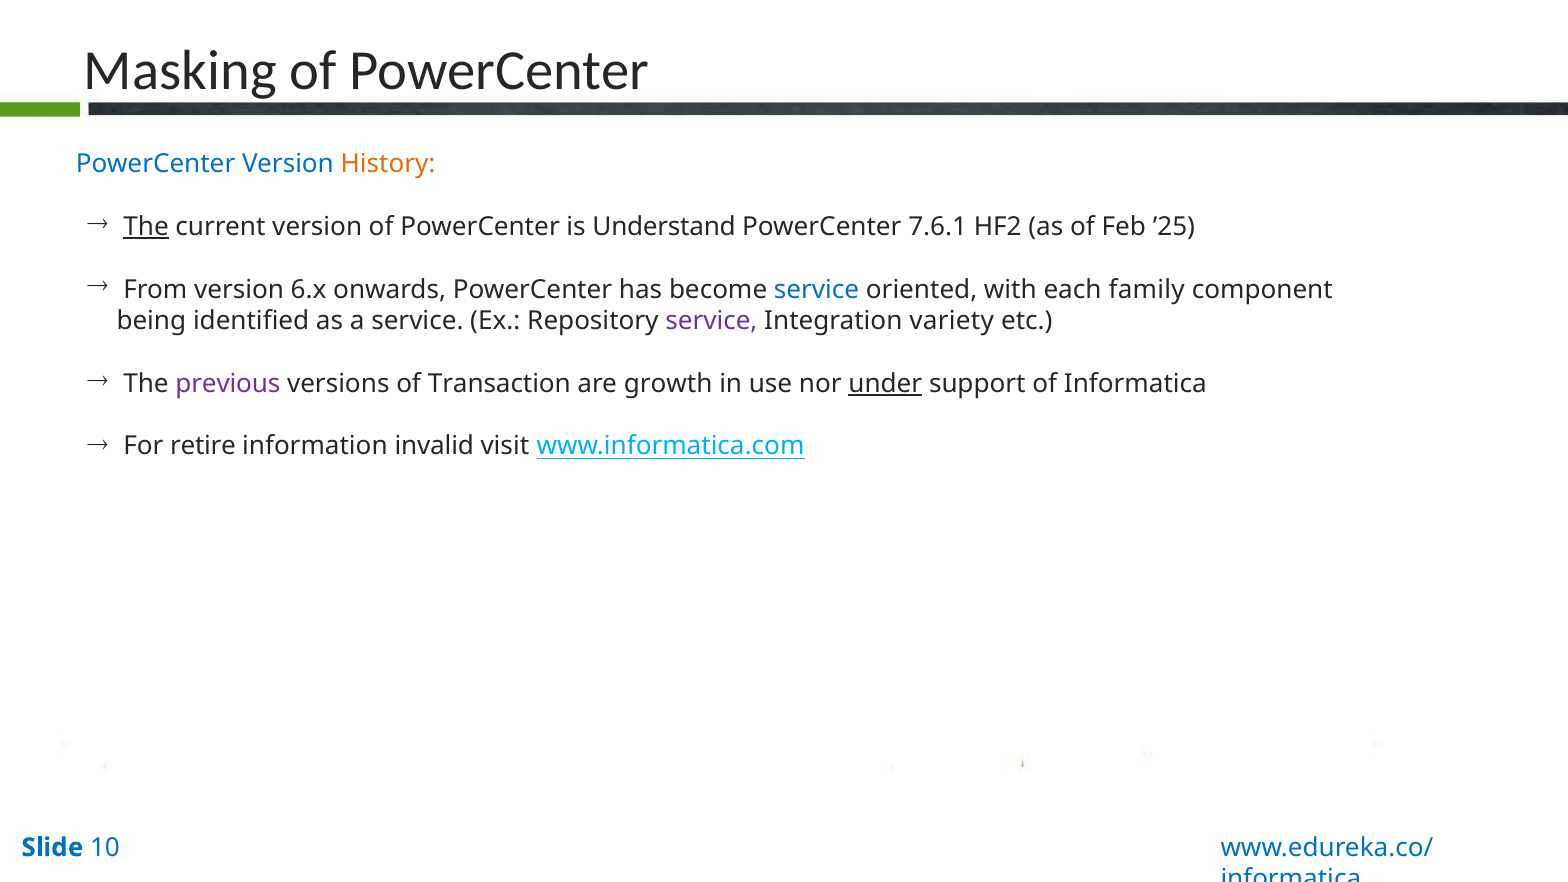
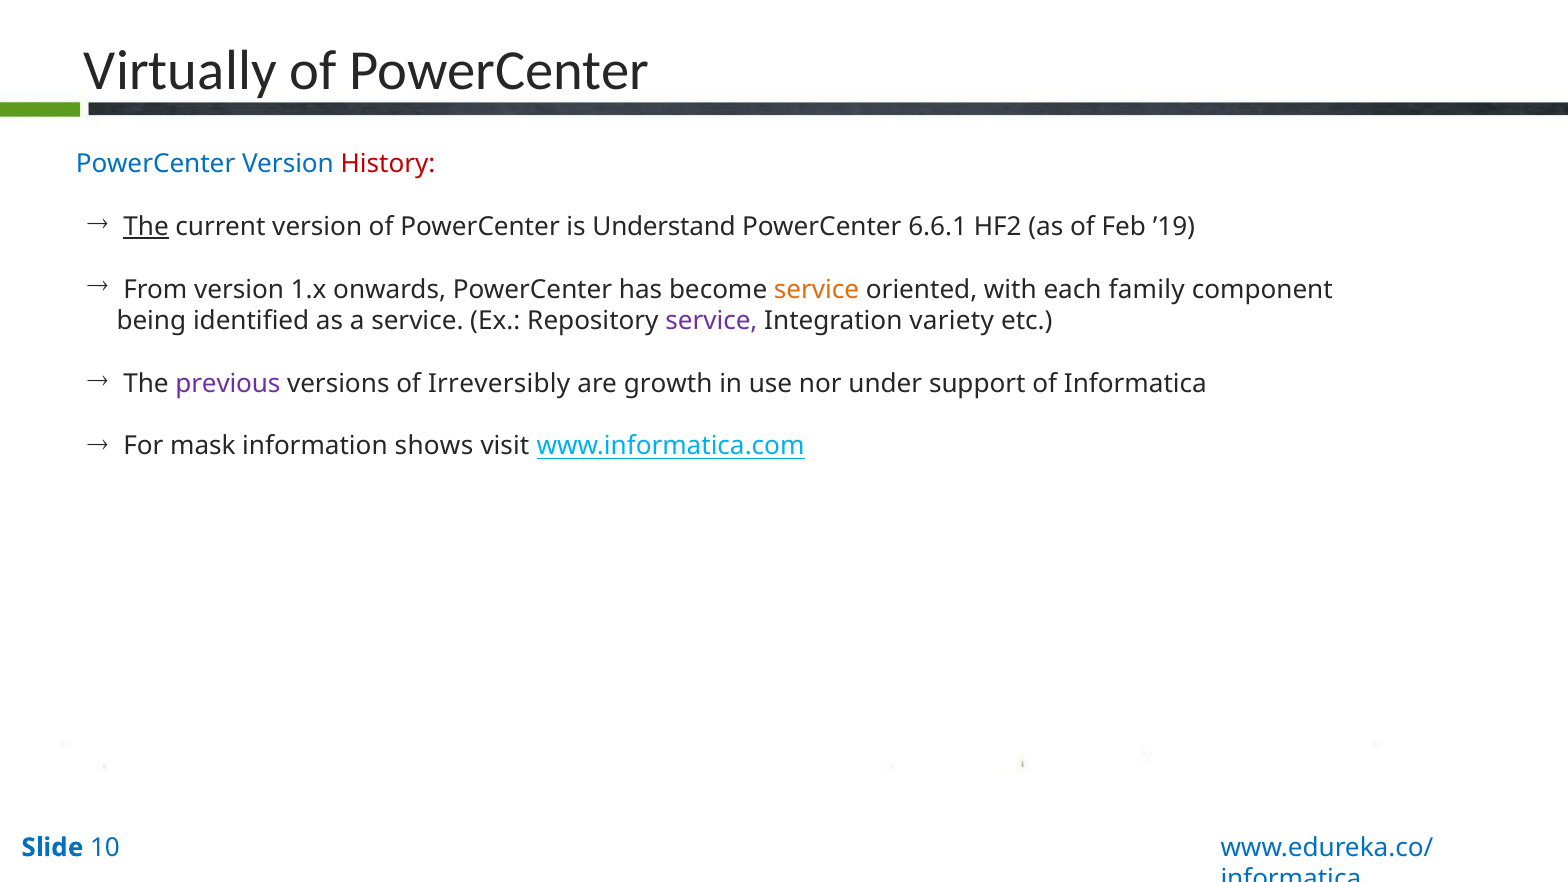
Masking: Masking -> Virtually
History colour: orange -> red
7.6.1: 7.6.1 -> 6.6.1
’25: ’25 -> ’19
6.x: 6.x -> 1.x
service at (817, 290) colour: blue -> orange
Transaction: Transaction -> Irreversibly
under underline: present -> none
retire: retire -> mask
invalid: invalid -> shows
